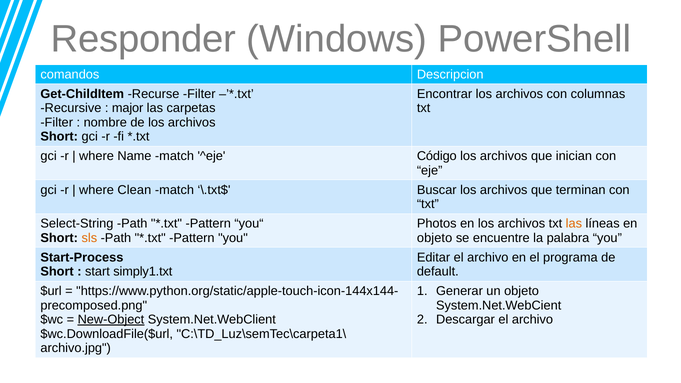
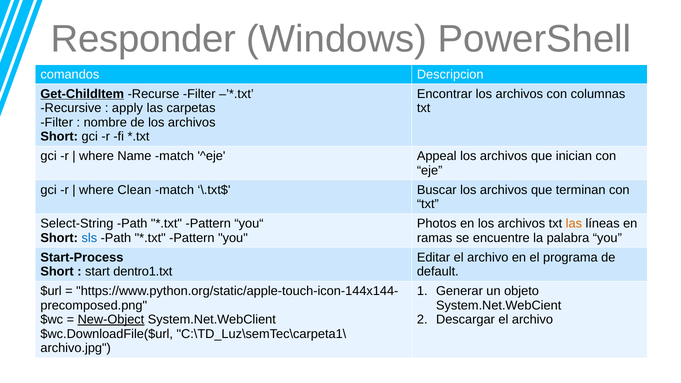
Get-ChildItem underline: none -> present
major: major -> apply
Código: Código -> Appeal
sls colour: orange -> blue
objeto at (435, 238): objeto -> ramas
simply1.txt: simply1.txt -> dentro1.txt
